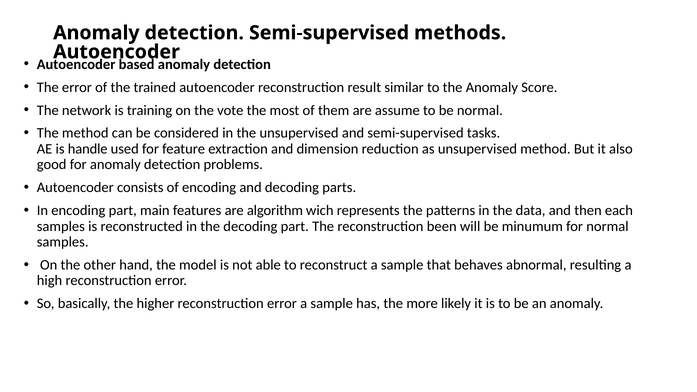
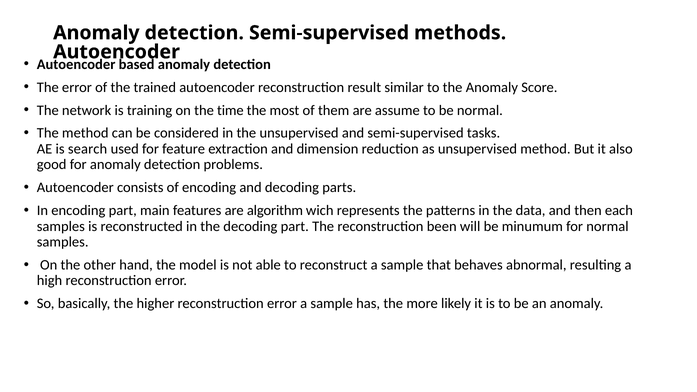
vote: vote -> time
handle: handle -> search
